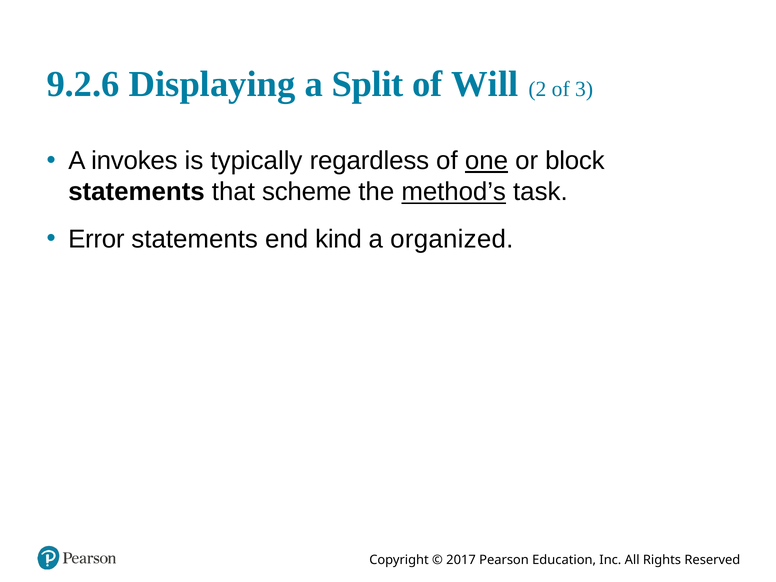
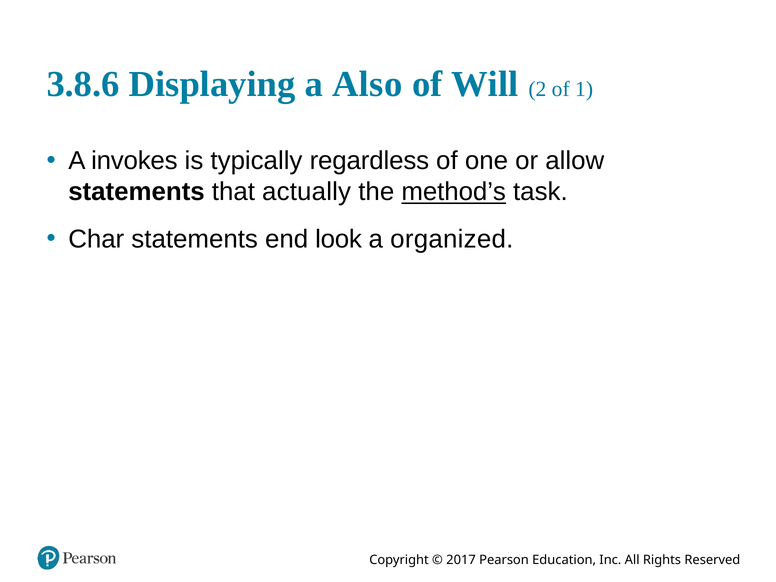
9.2.6: 9.2.6 -> 3.8.6
Split: Split -> Also
3: 3 -> 1
one underline: present -> none
block: block -> allow
scheme: scheme -> actually
Error: Error -> Char
kind: kind -> look
